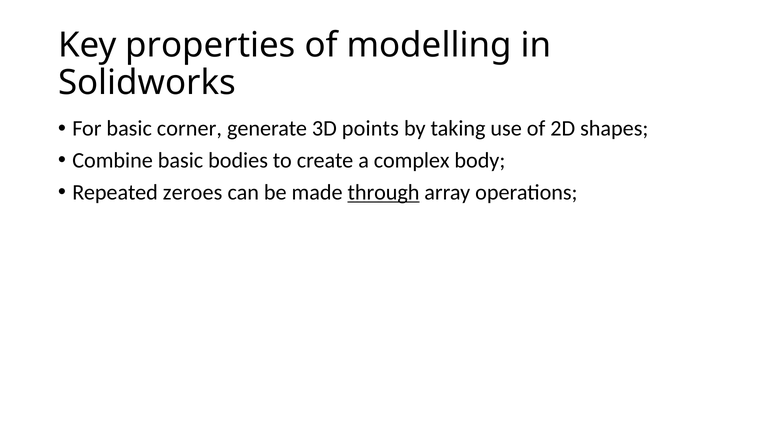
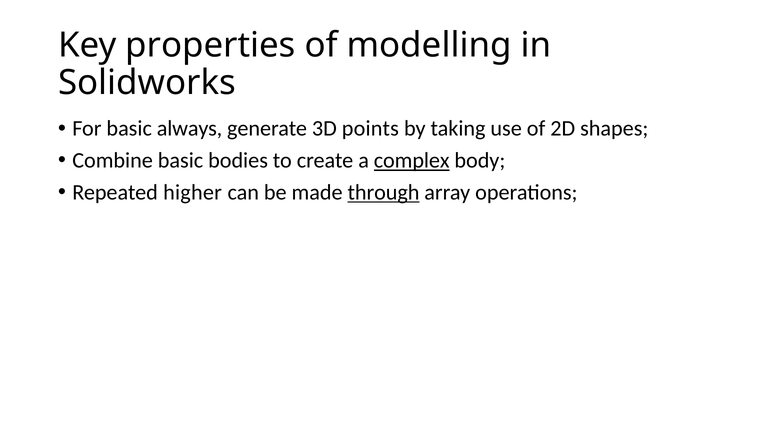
corner: corner -> always
complex underline: none -> present
zeroes: zeroes -> higher
